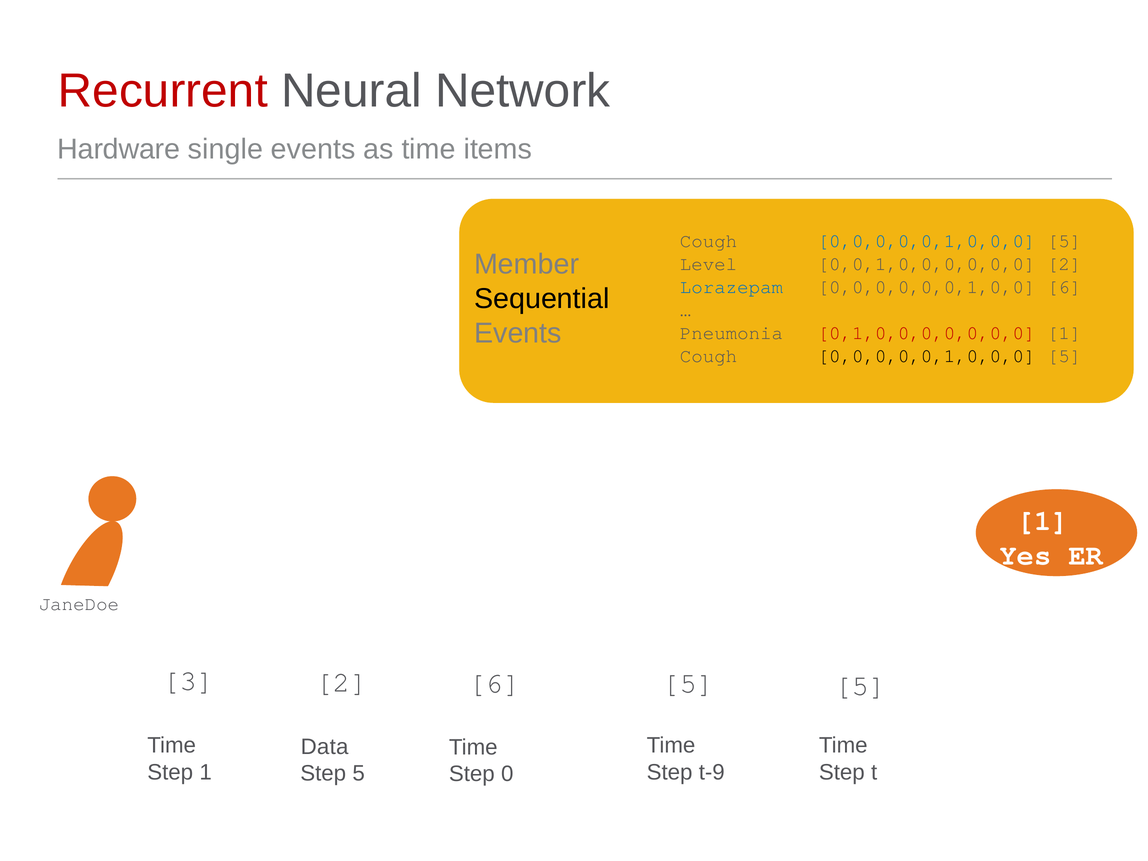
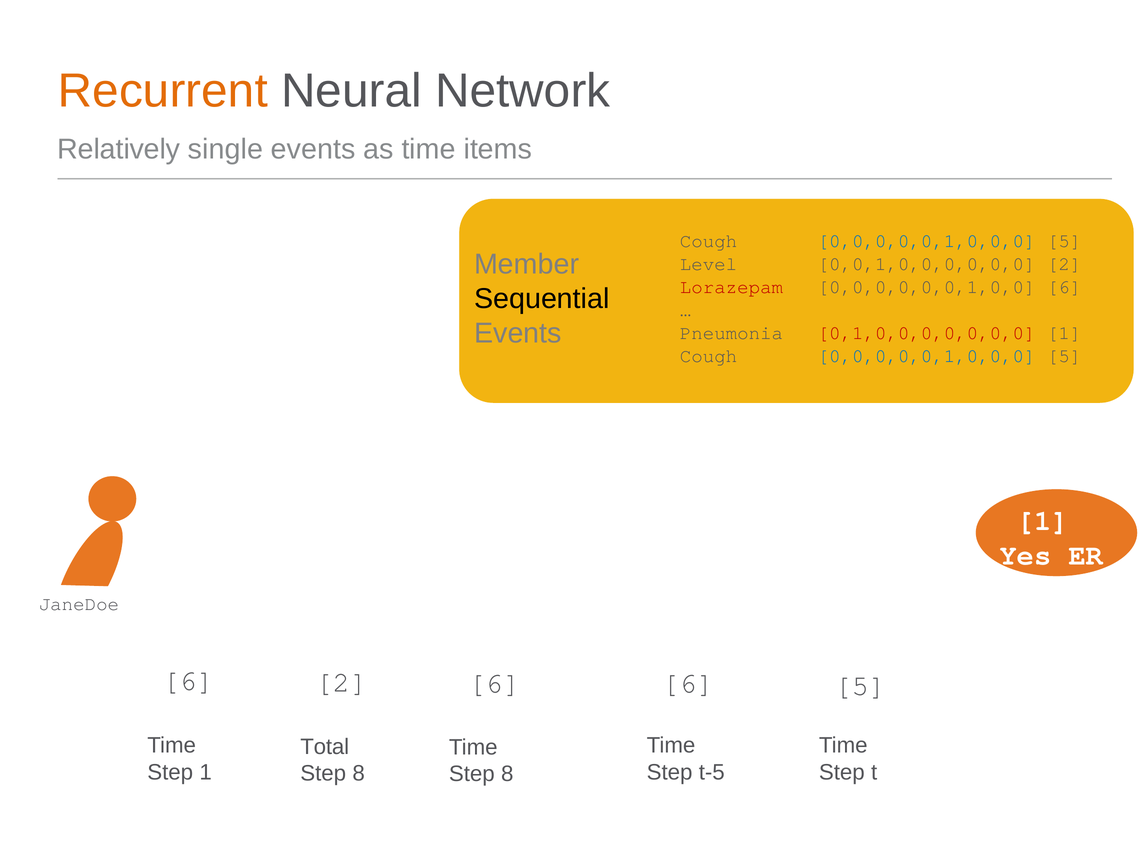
Recurrent colour: red -> orange
Hardware: Hardware -> Relatively
Lorazepam colour: blue -> red
0,0,0,0,0,1,0,0,0 at (927, 356) colour: black -> blue
3 at (188, 681): 3 -> 6
6 5: 5 -> 6
Data: Data -> Total
t-9: t-9 -> t-5
5 at (359, 773): 5 -> 8
0 at (507, 774): 0 -> 8
